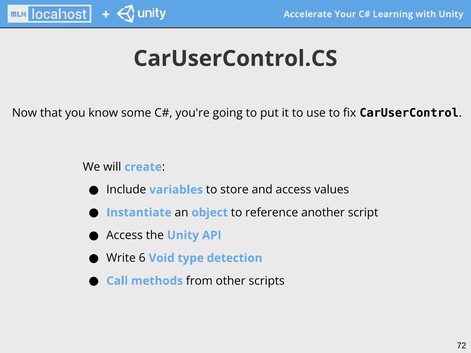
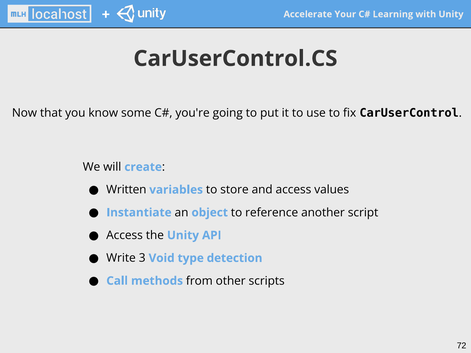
Include: Include -> Written
6: 6 -> 3
